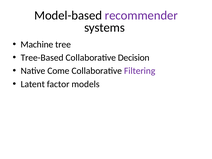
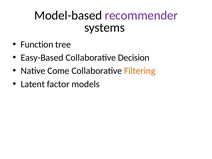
Machine: Machine -> Function
Tree-Based: Tree-Based -> Easy-Based
Filtering colour: purple -> orange
